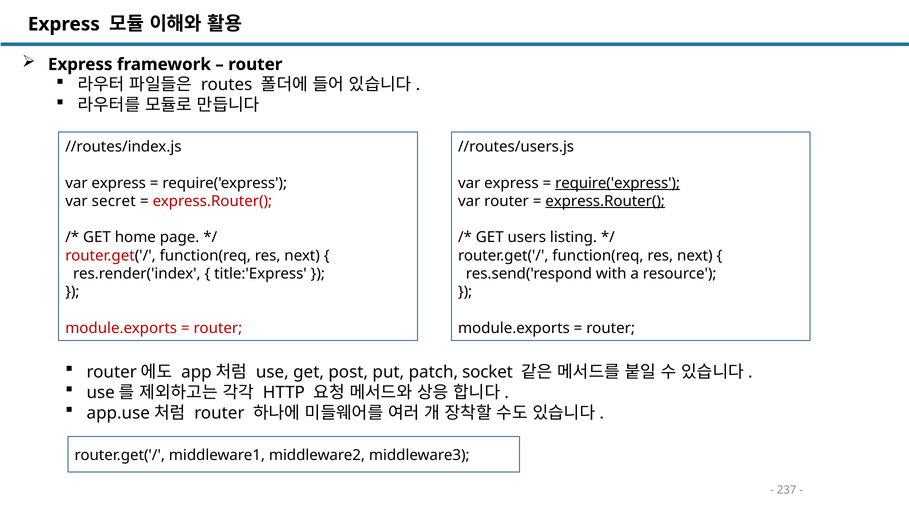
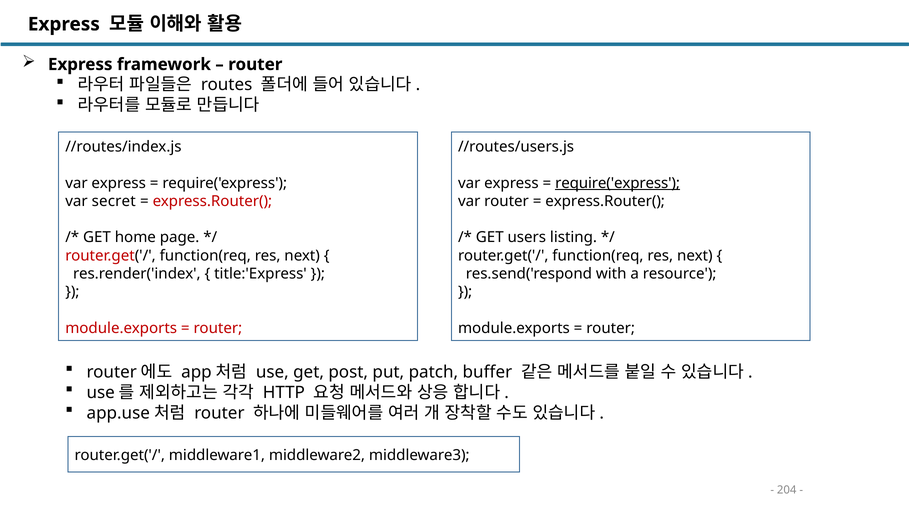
express.Router( at (605, 201) underline: present -> none
socket: socket -> buffer
237: 237 -> 204
